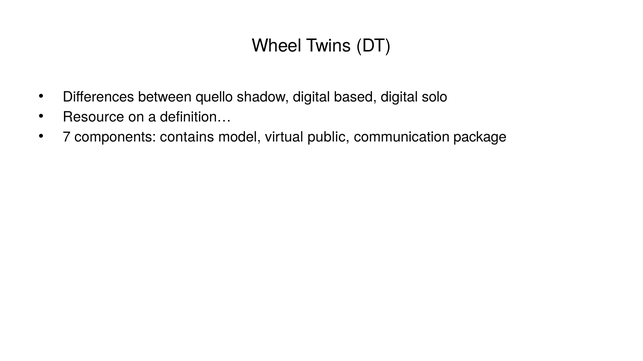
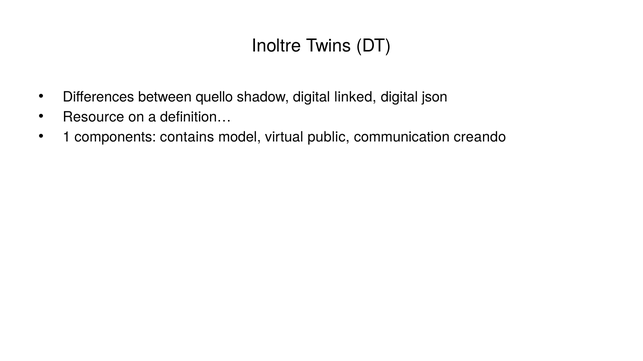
Wheel: Wheel -> Inoltre
based: based -> linked
solo: solo -> json
7: 7 -> 1
package: package -> creando
